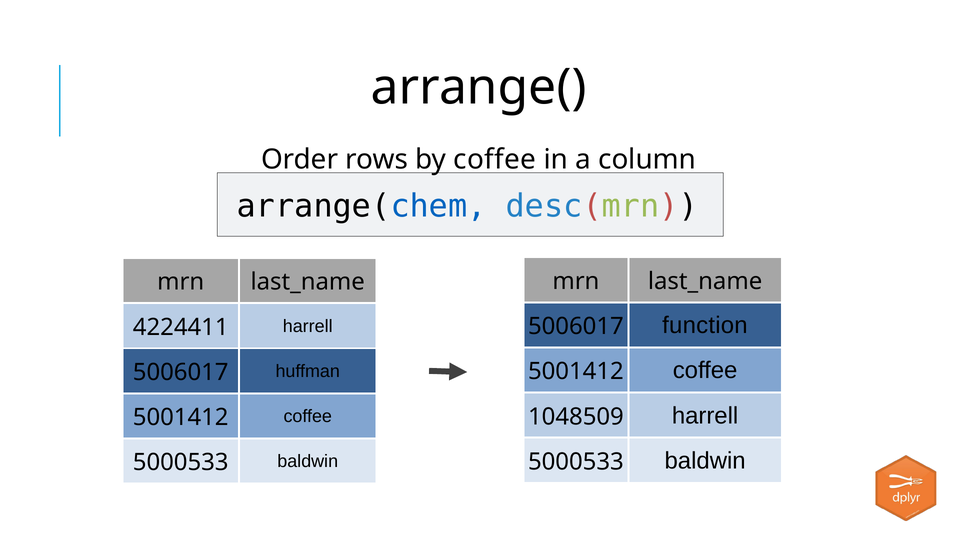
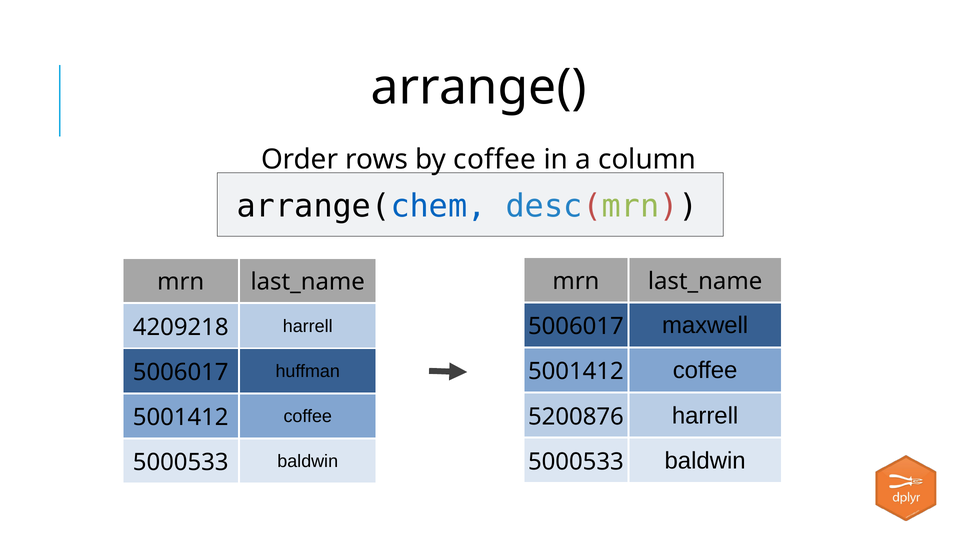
function: function -> maxwell
4224411: 4224411 -> 4209218
1048509: 1048509 -> 5200876
